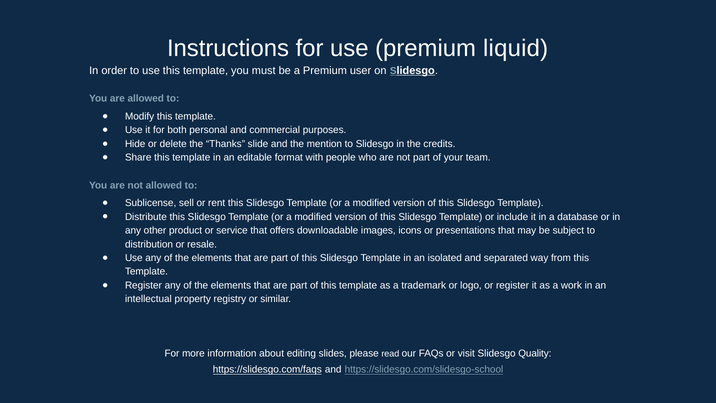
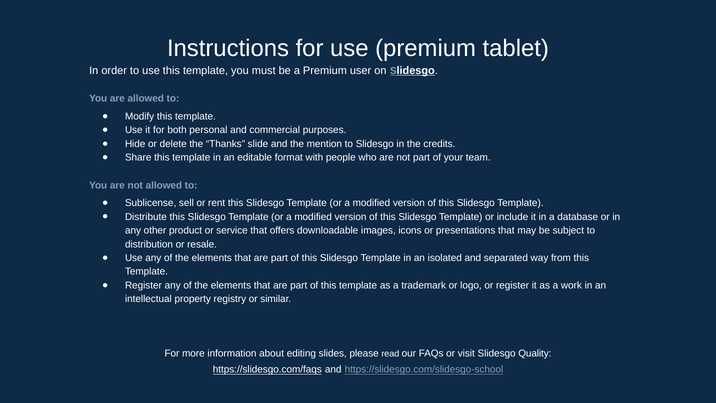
liquid: liquid -> tablet
